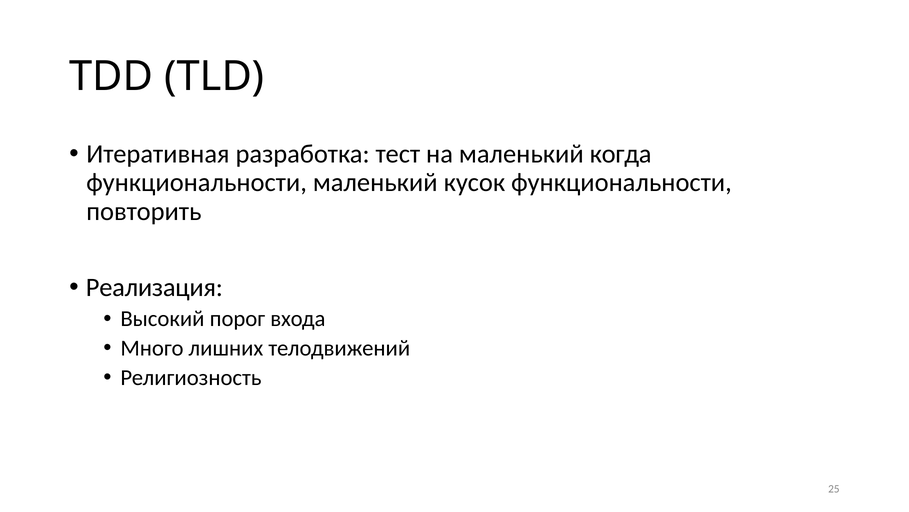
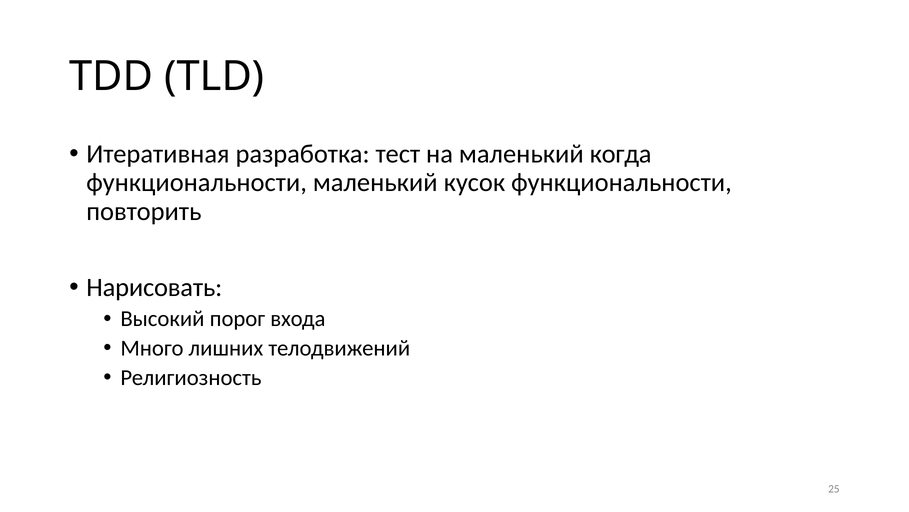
Реализация: Реализация -> Нарисовать
